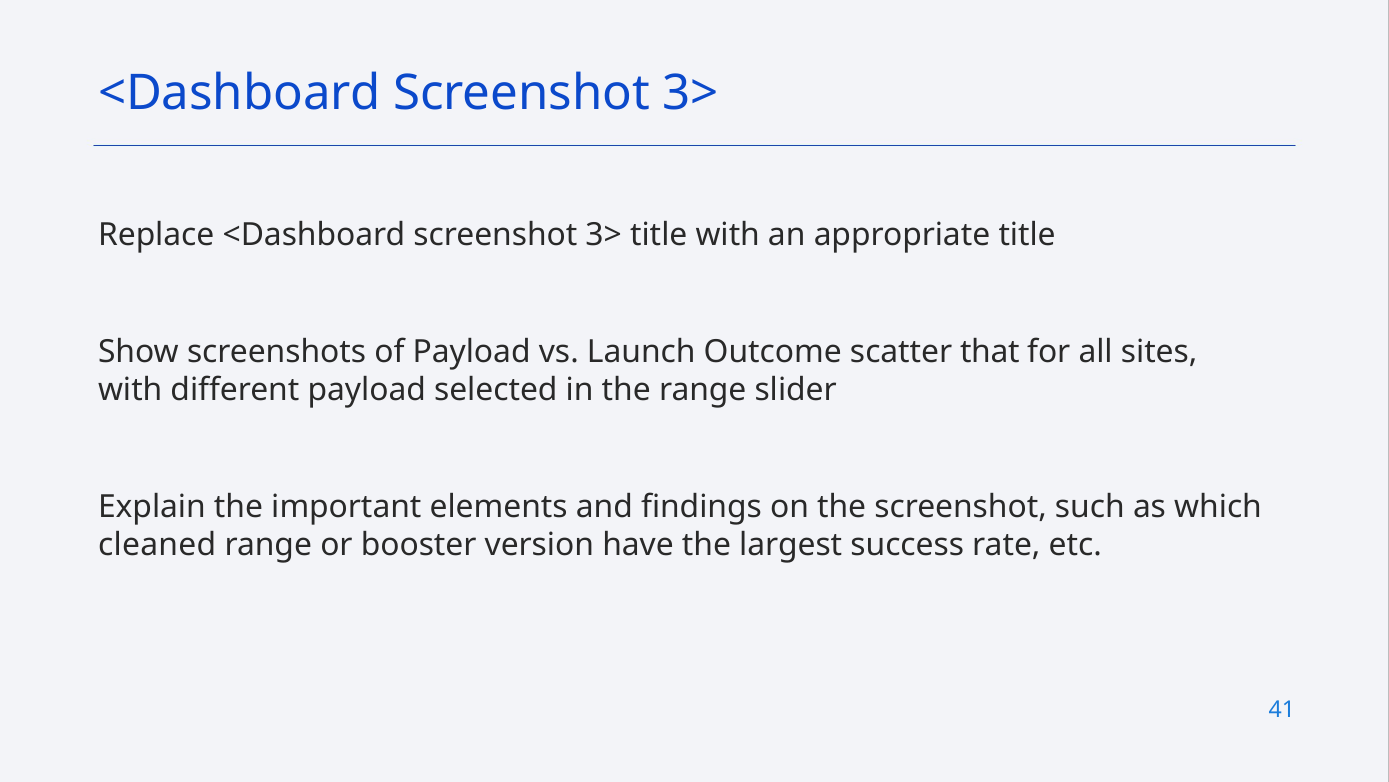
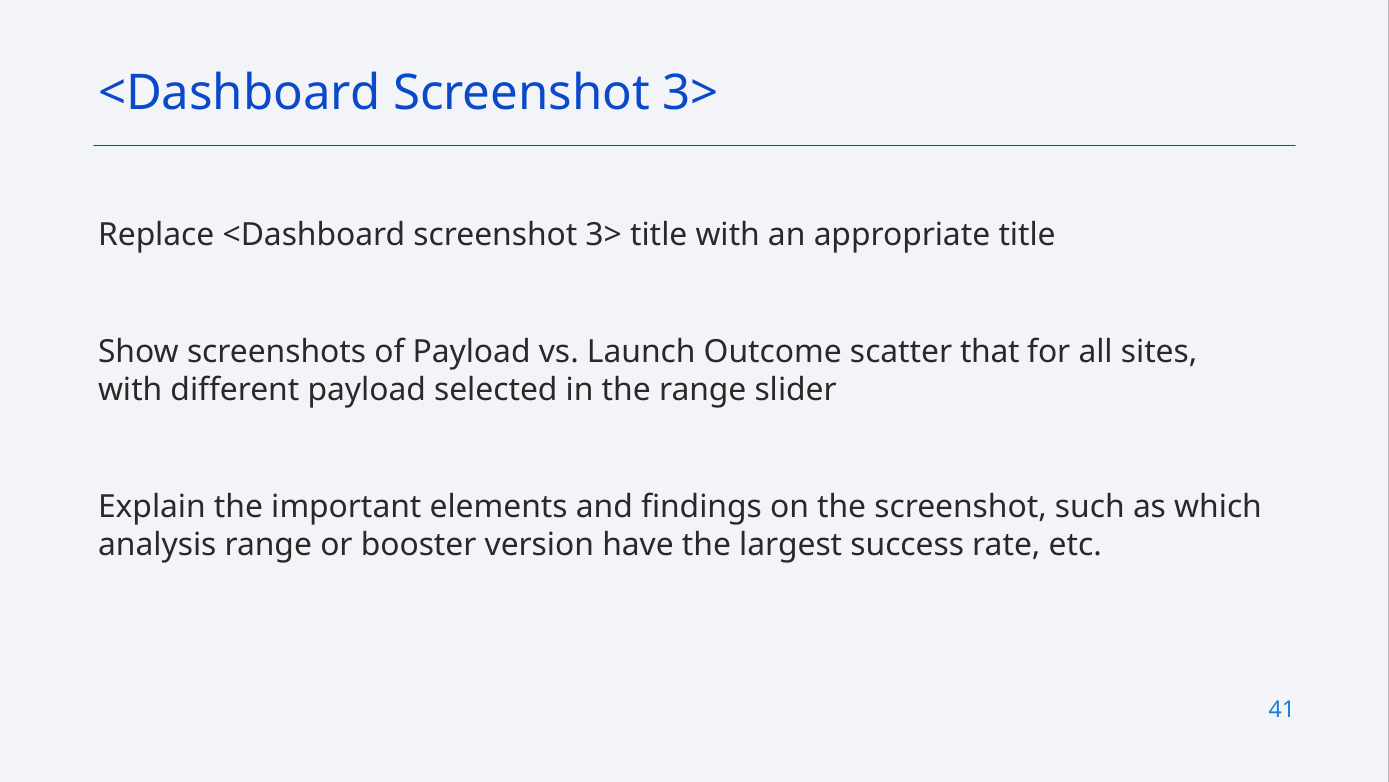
cleaned: cleaned -> analysis
